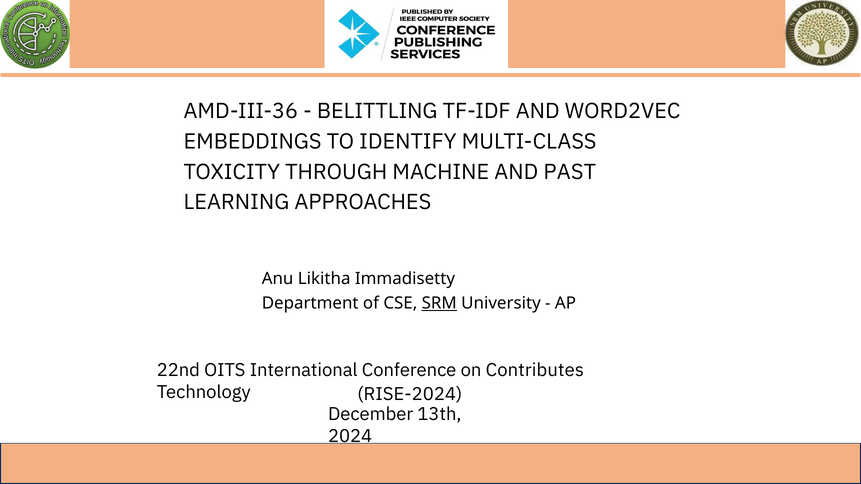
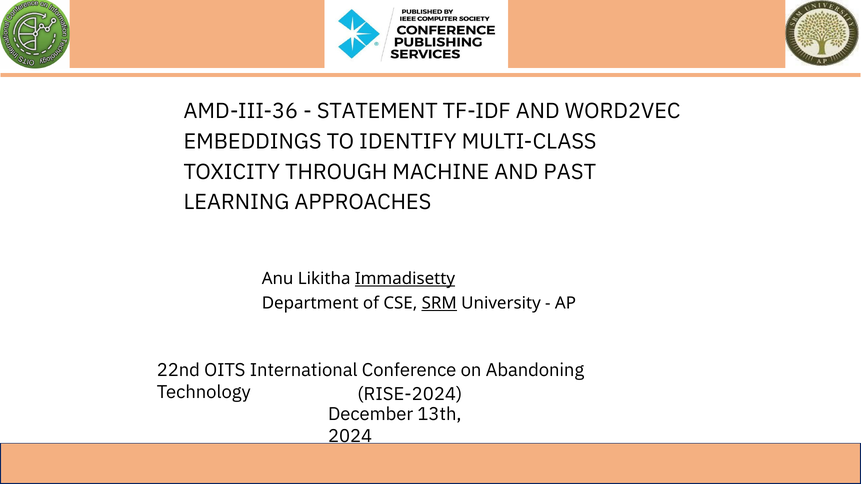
BELITTLING: BELITTLING -> STATEMENT
Immadisetty underline: none -> present
Contributes: Contributes -> Abandoning
